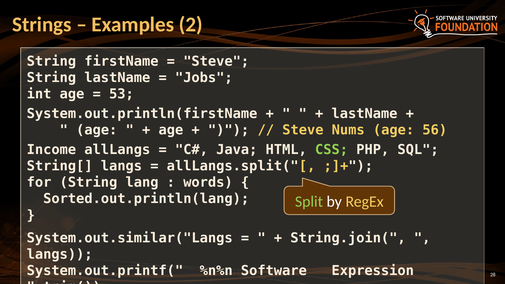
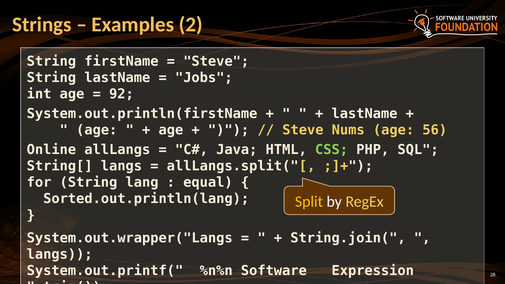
53: 53 -> 92
Income: Income -> Online
words: words -> equal
Split colour: light green -> yellow
System.out.similar("Langs: System.out.similar("Langs -> System.out.wrapper("Langs
